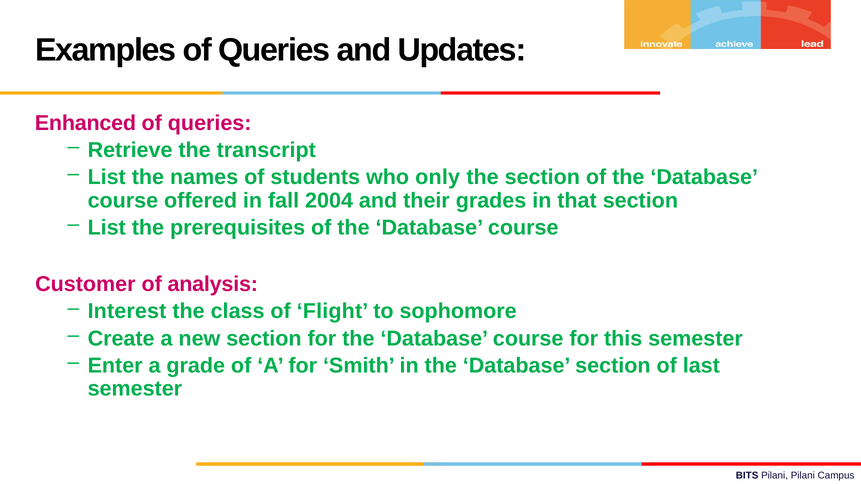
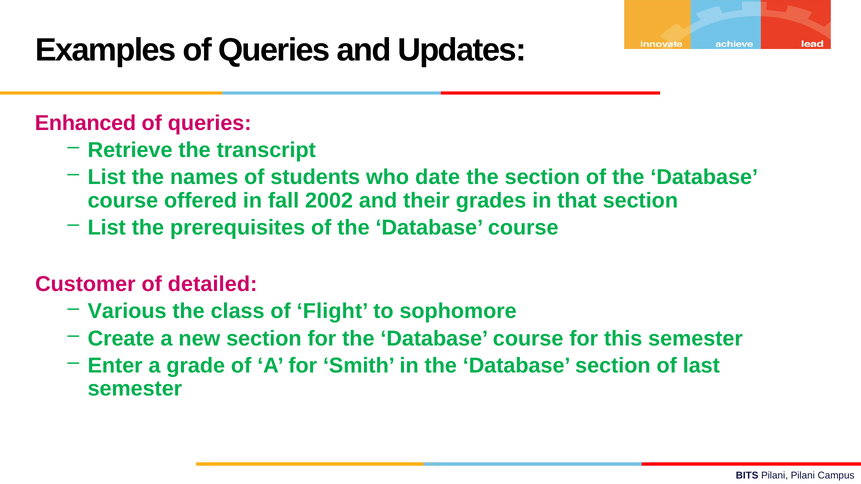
only: only -> date
2004: 2004 -> 2002
analysis: analysis -> detailed
Interest: Interest -> Various
